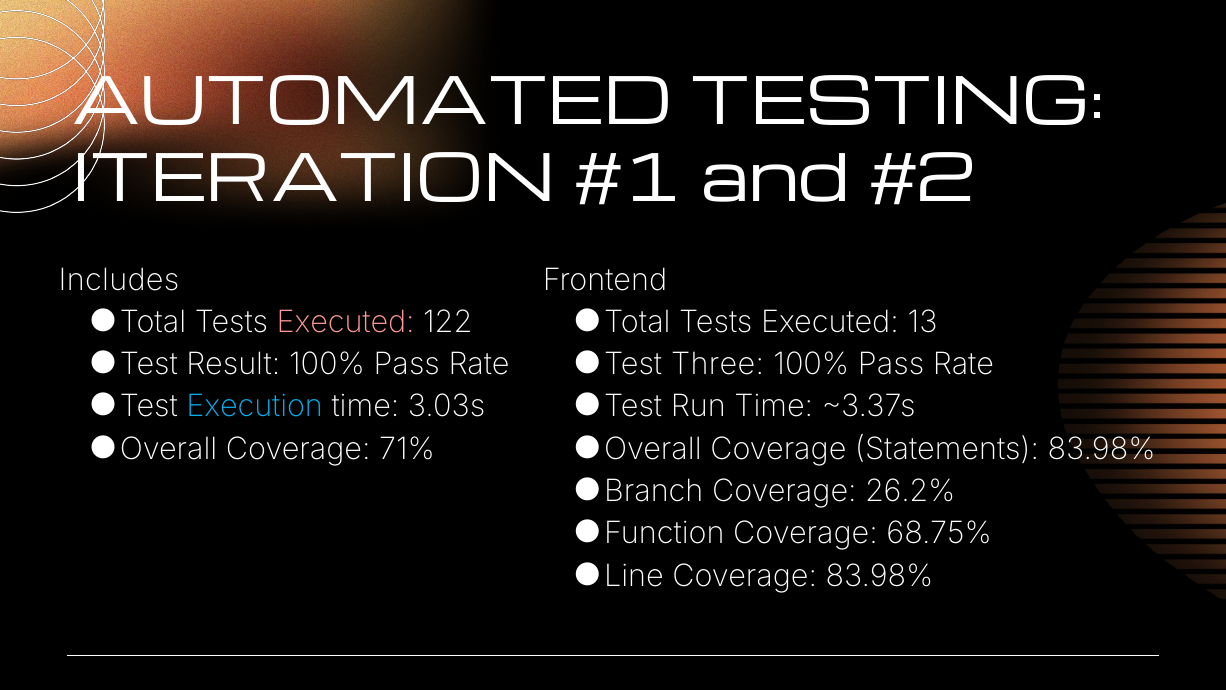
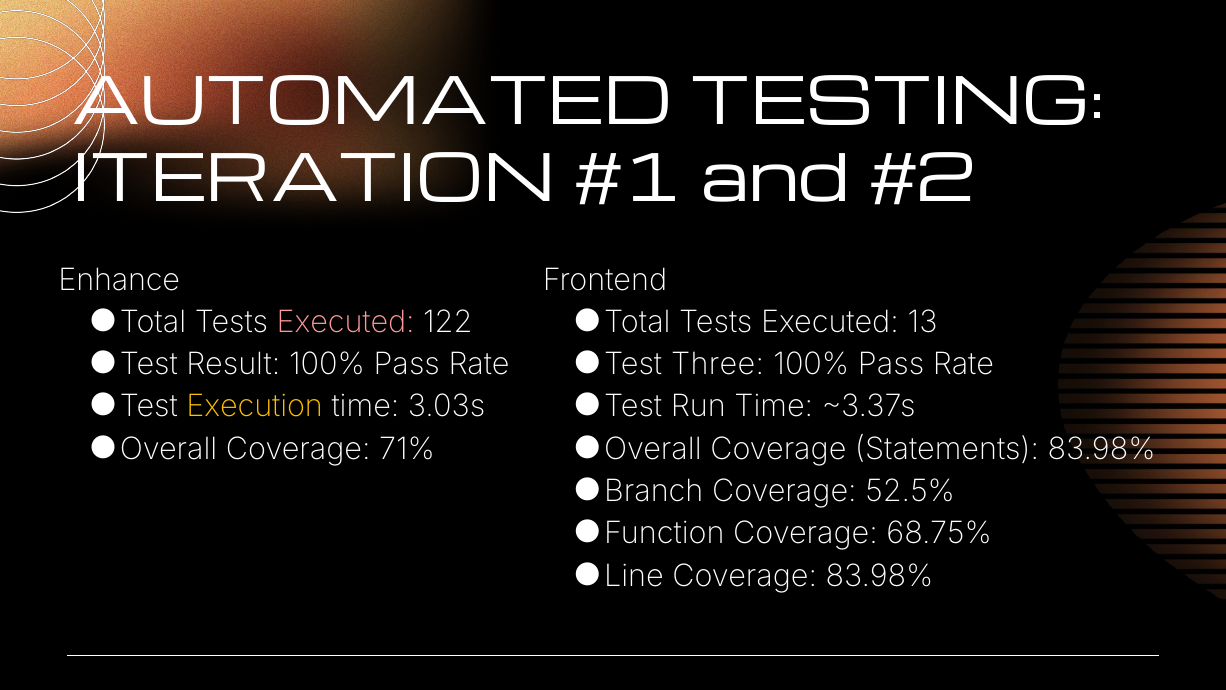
Includes: Includes -> Enhance
Execution colour: light blue -> yellow
26.2%: 26.2% -> 52.5%
